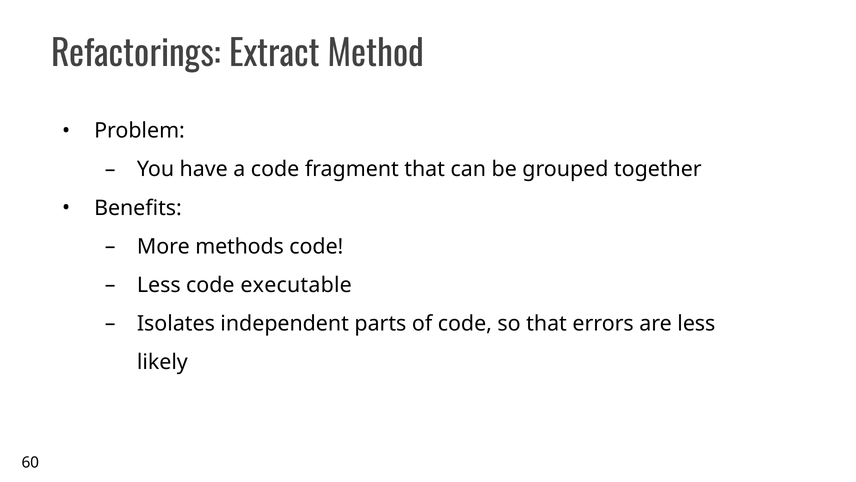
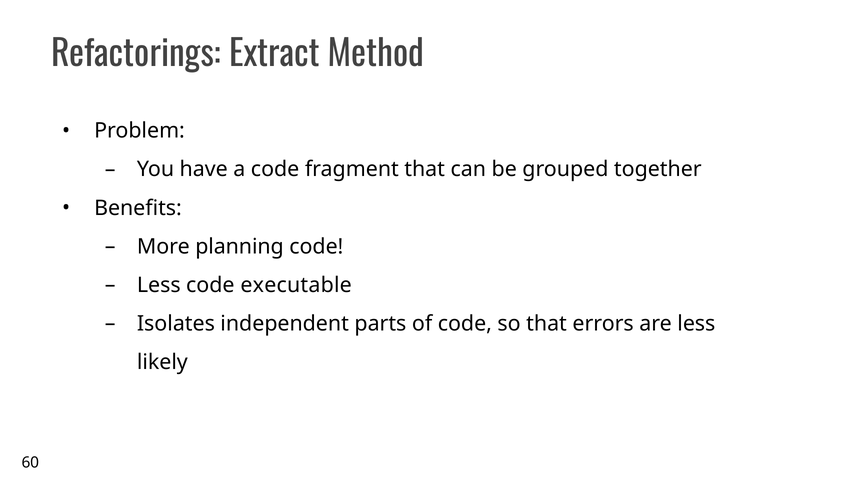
methods: methods -> planning
